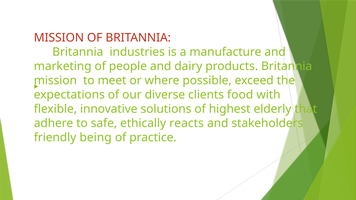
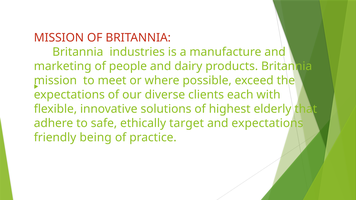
food: food -> each
reacts: reacts -> target
and stakeholders: stakeholders -> expectations
